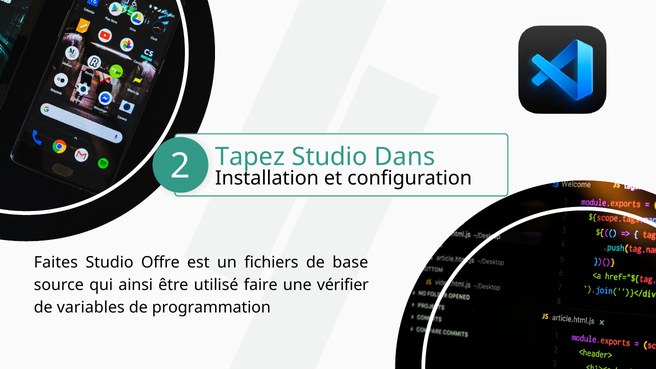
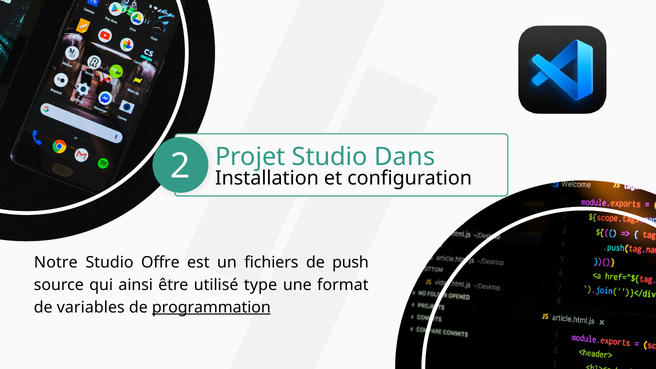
Tapez: Tapez -> Projet
Faites: Faites -> Notre
base: base -> push
faire: faire -> type
vérifier: vérifier -> format
programmation underline: none -> present
